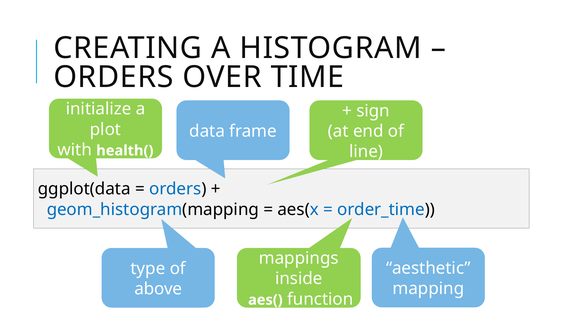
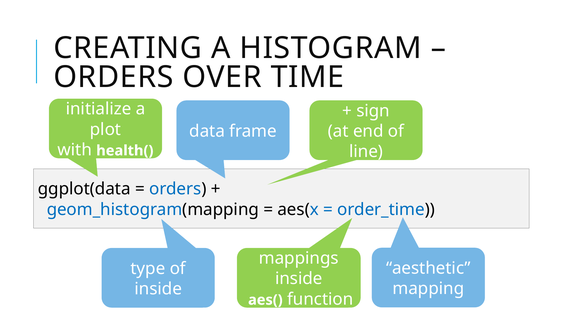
above at (158, 289): above -> inside
